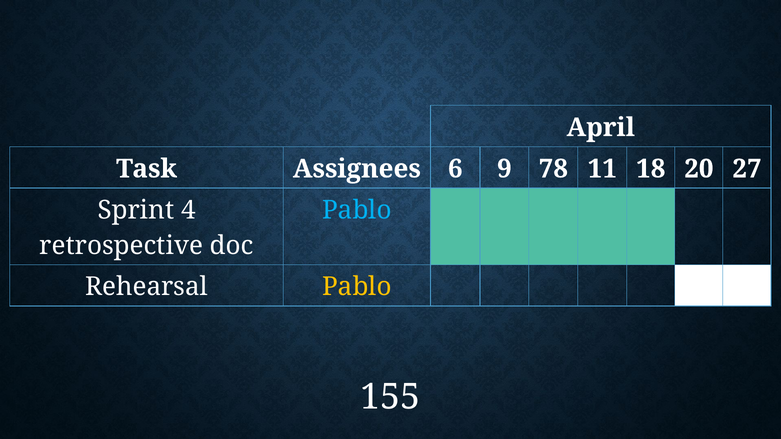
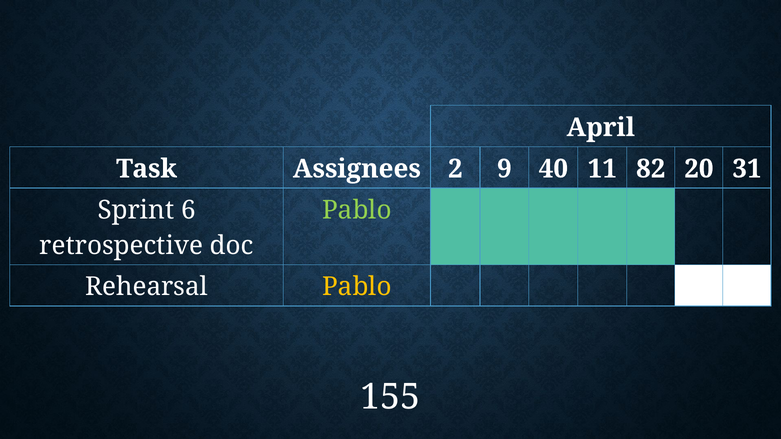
6: 6 -> 2
78: 78 -> 40
18: 18 -> 82
27: 27 -> 31
4: 4 -> 6
Pablo at (357, 210) colour: light blue -> light green
